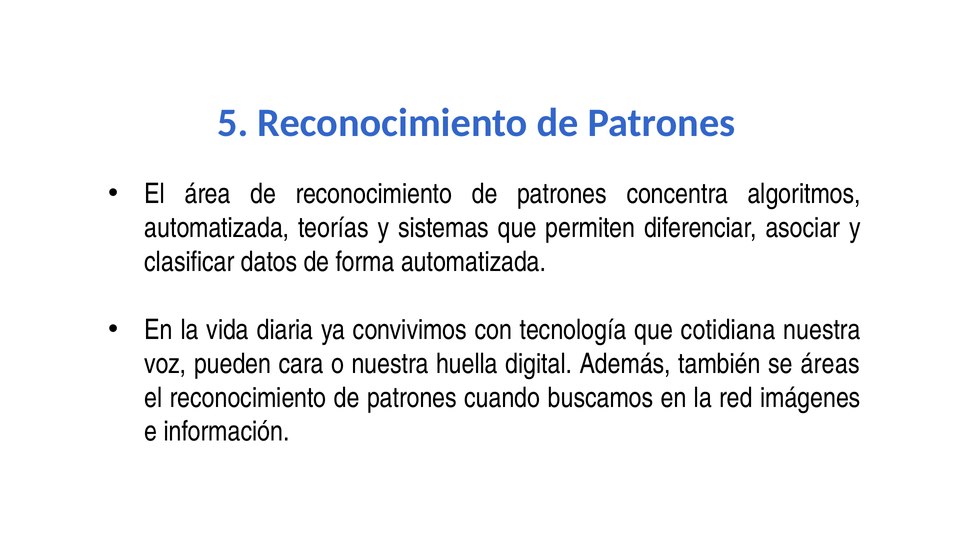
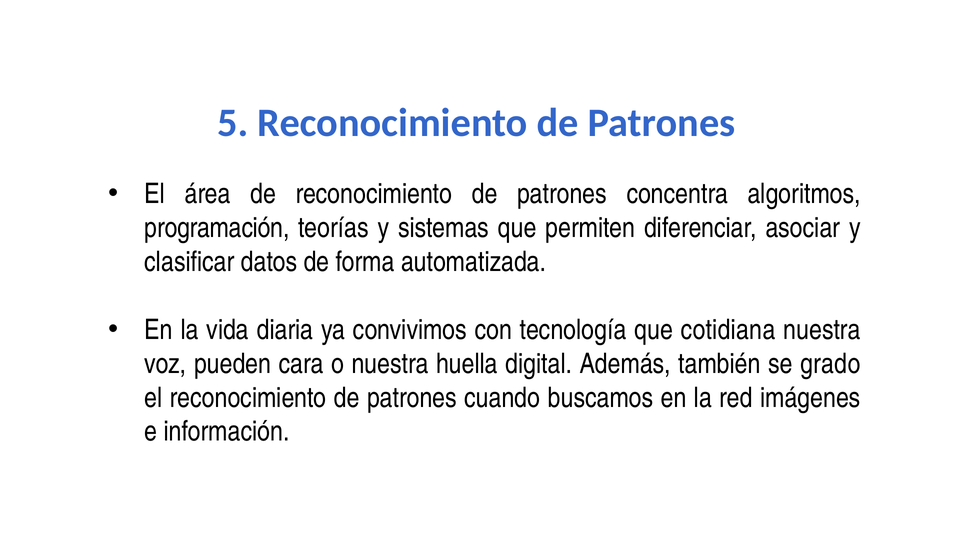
automatizada at (217, 228): automatizada -> programación
áreas: áreas -> grado
